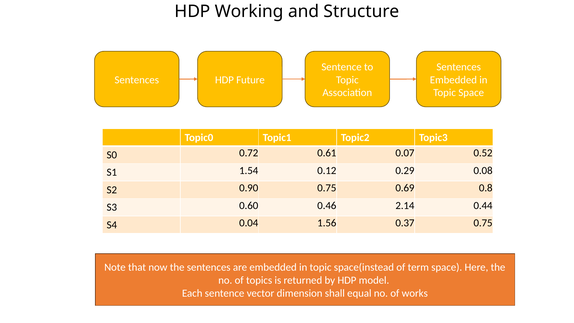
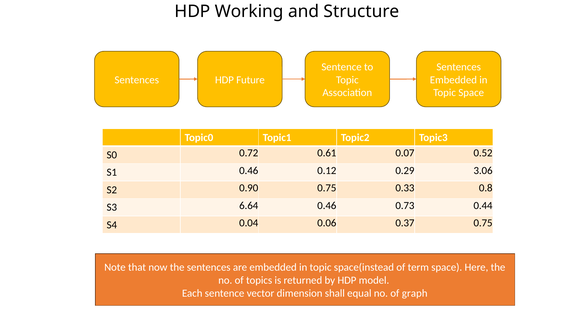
S1 1.54: 1.54 -> 0.46
0.08: 0.08 -> 3.06
0.69: 0.69 -> 0.33
0.60: 0.60 -> 6.64
2.14: 2.14 -> 0.73
1.56: 1.56 -> 0.06
works: works -> graph
